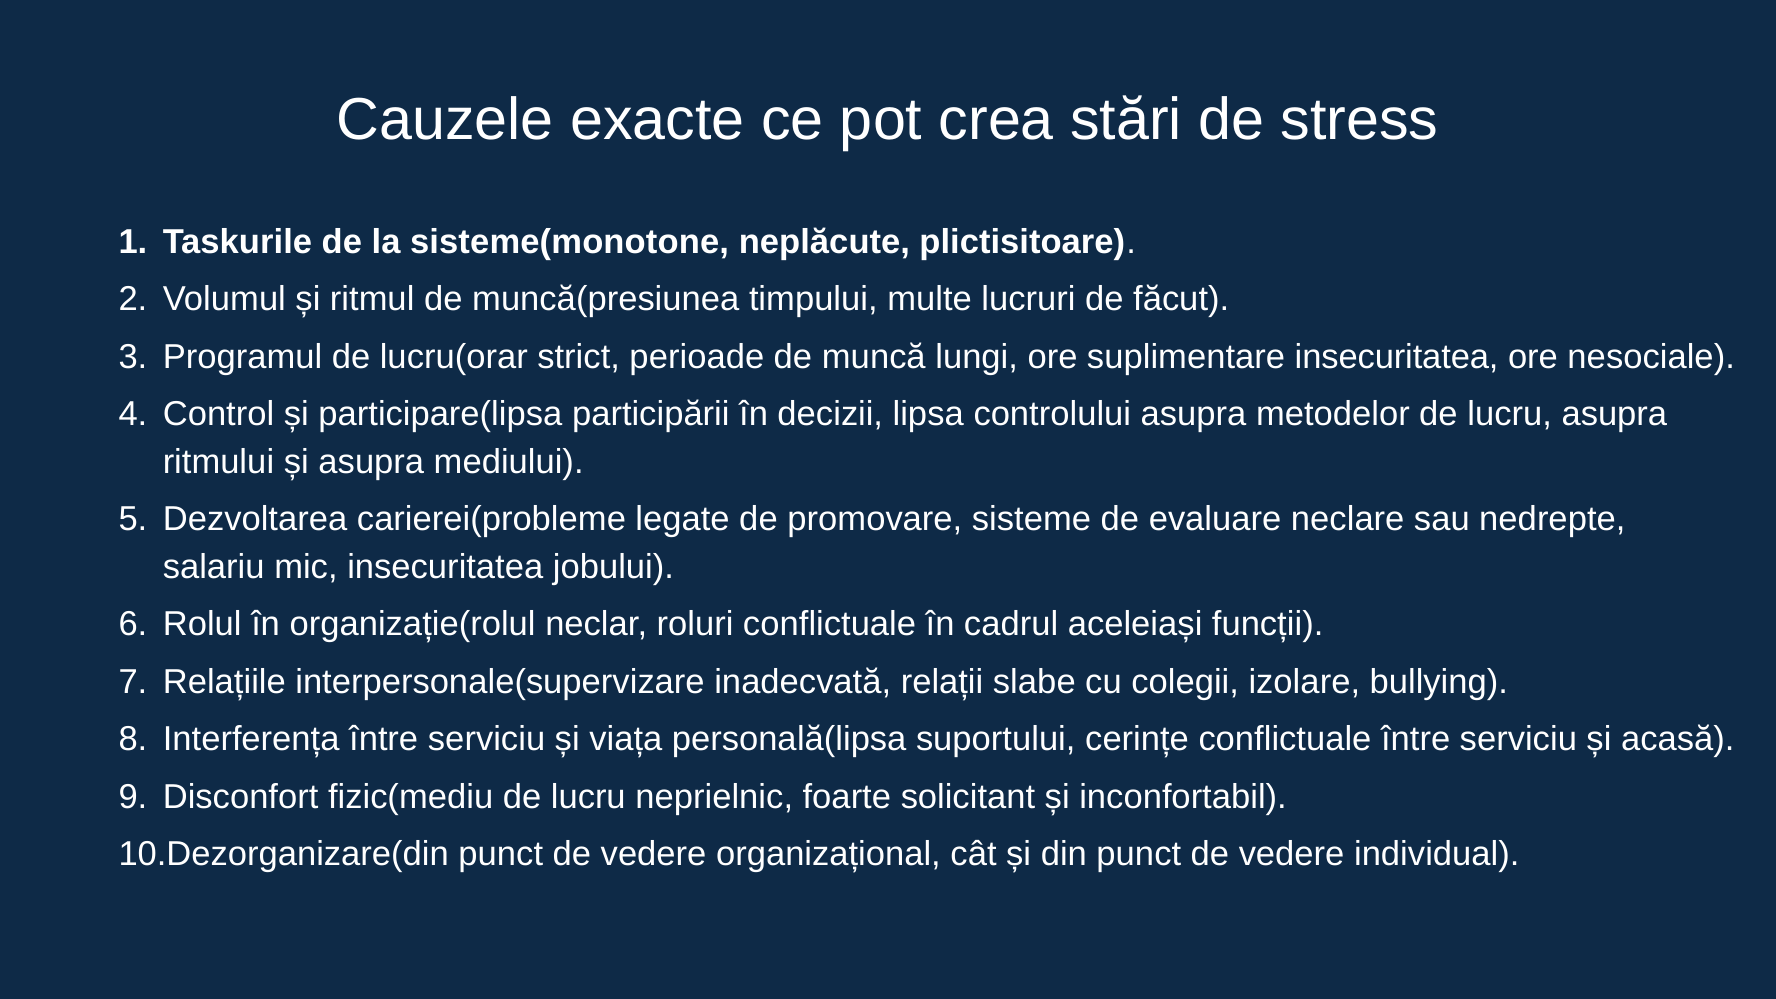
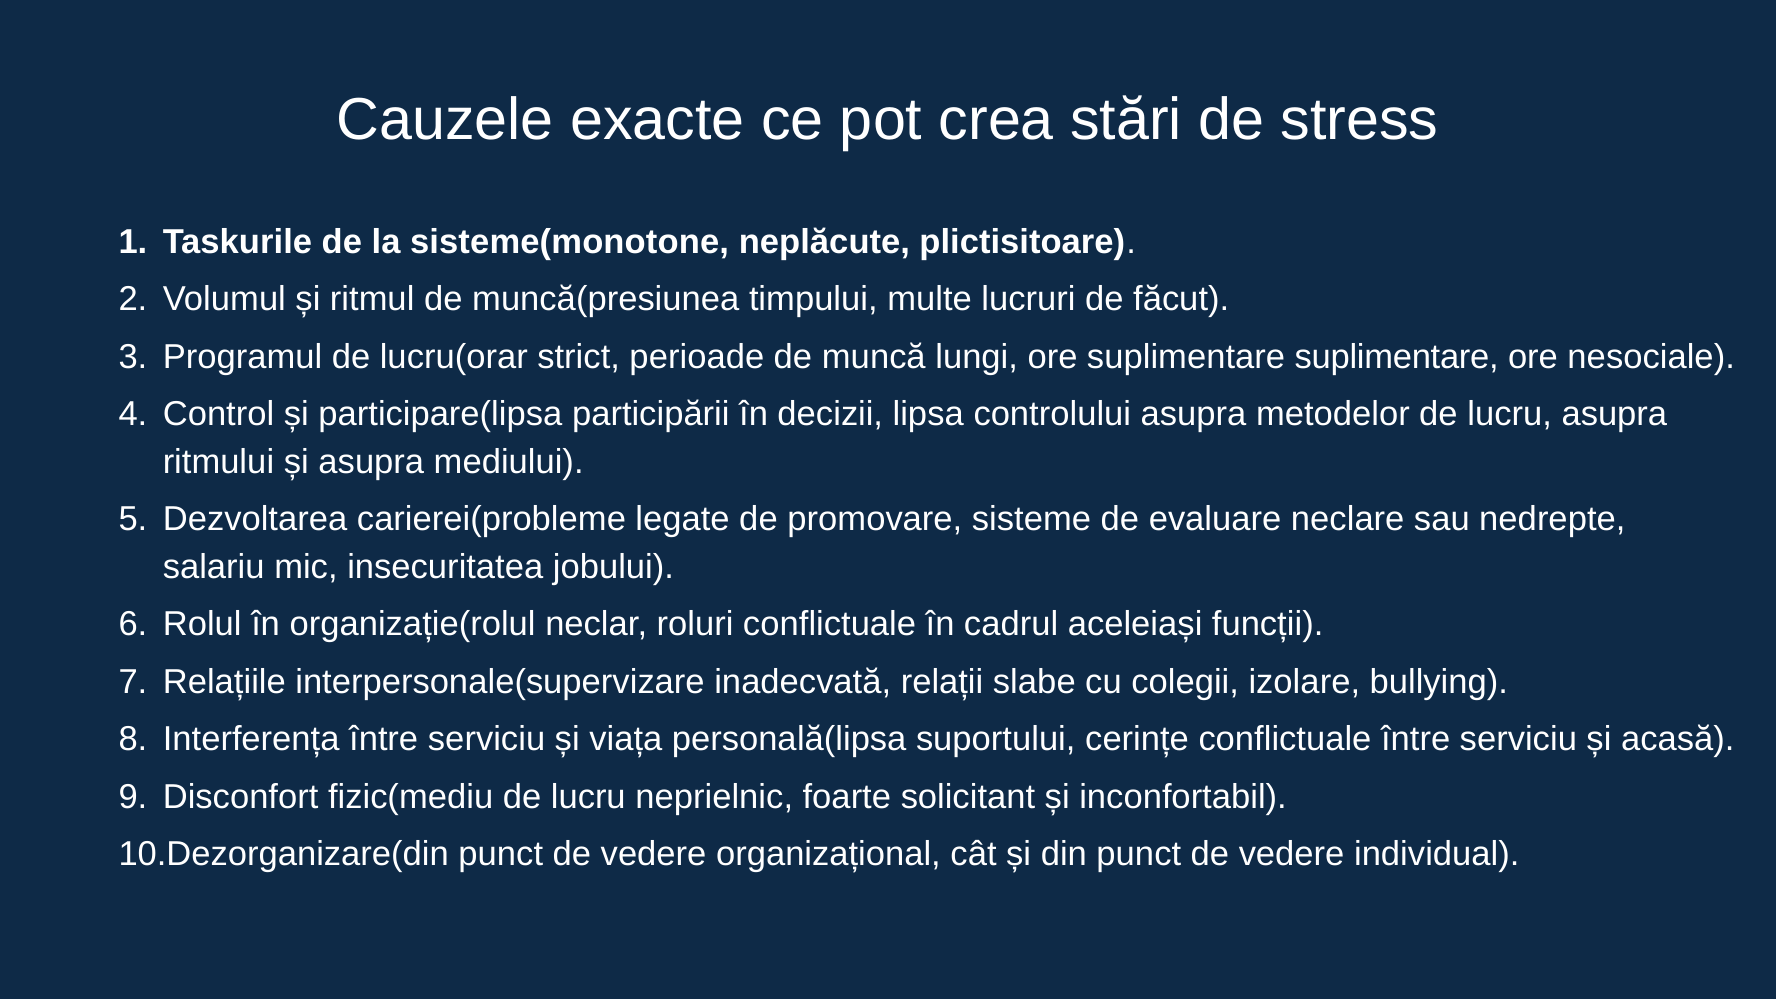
suplimentare insecuritatea: insecuritatea -> suplimentare
